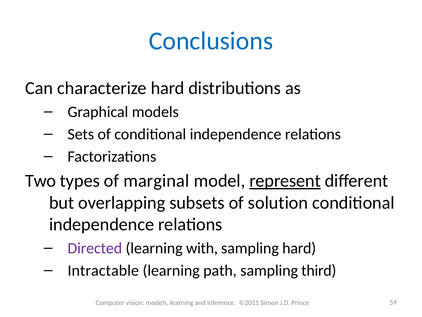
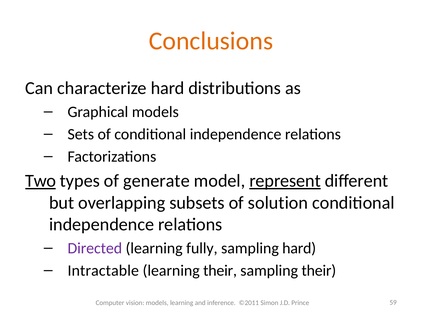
Conclusions colour: blue -> orange
Two underline: none -> present
marginal: marginal -> generate
with: with -> fully
learning path: path -> their
sampling third: third -> their
